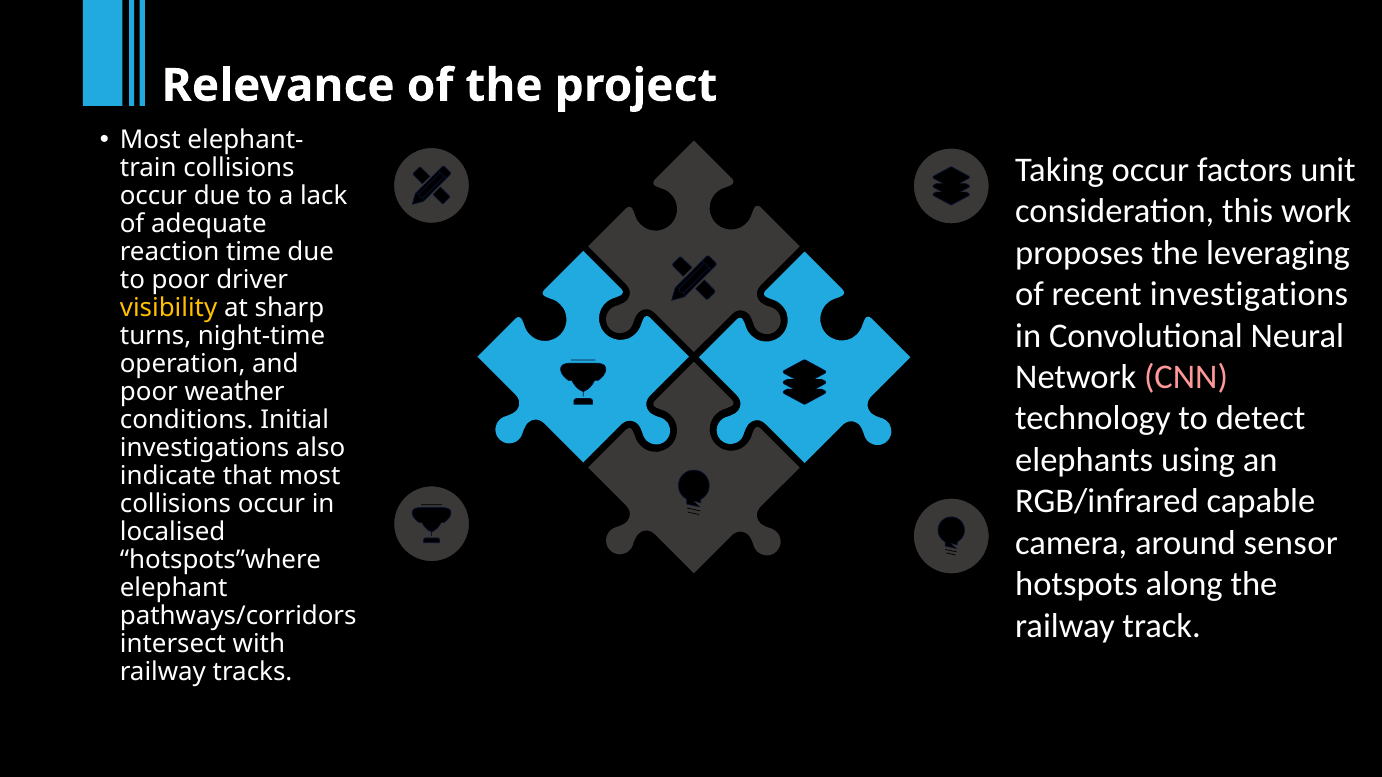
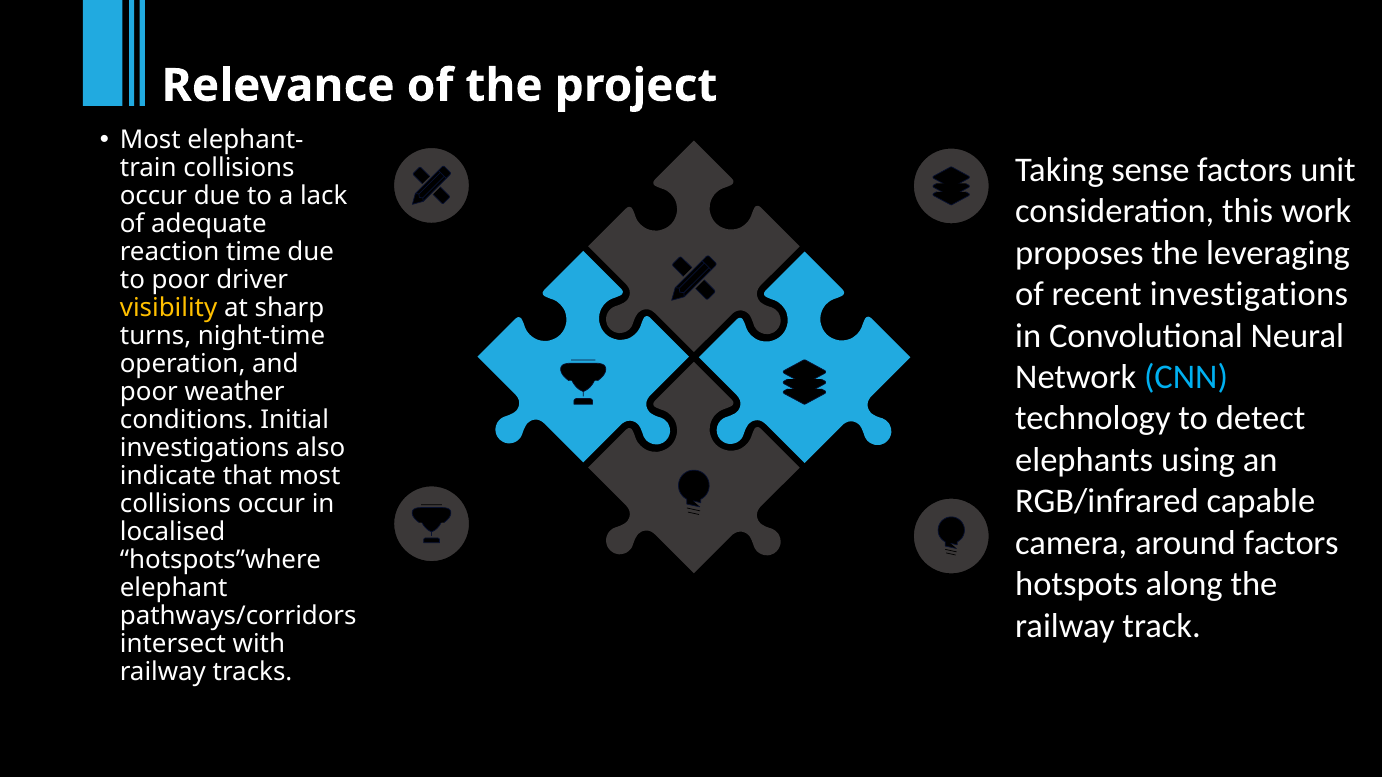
Taking occur: occur -> sense
CNN colour: pink -> light blue
around sensor: sensor -> factors
